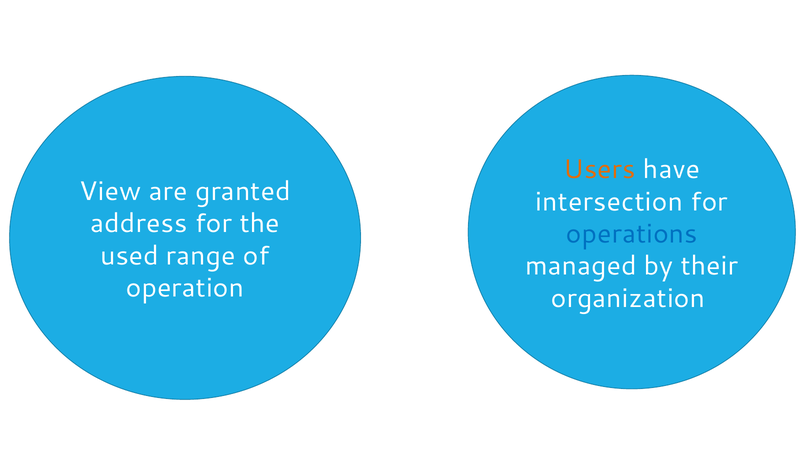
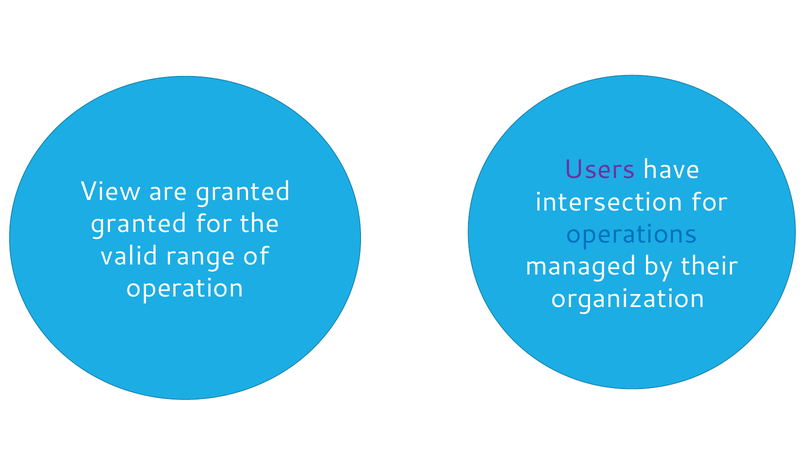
Users colour: orange -> purple
address at (139, 224): address -> granted
used: used -> valid
